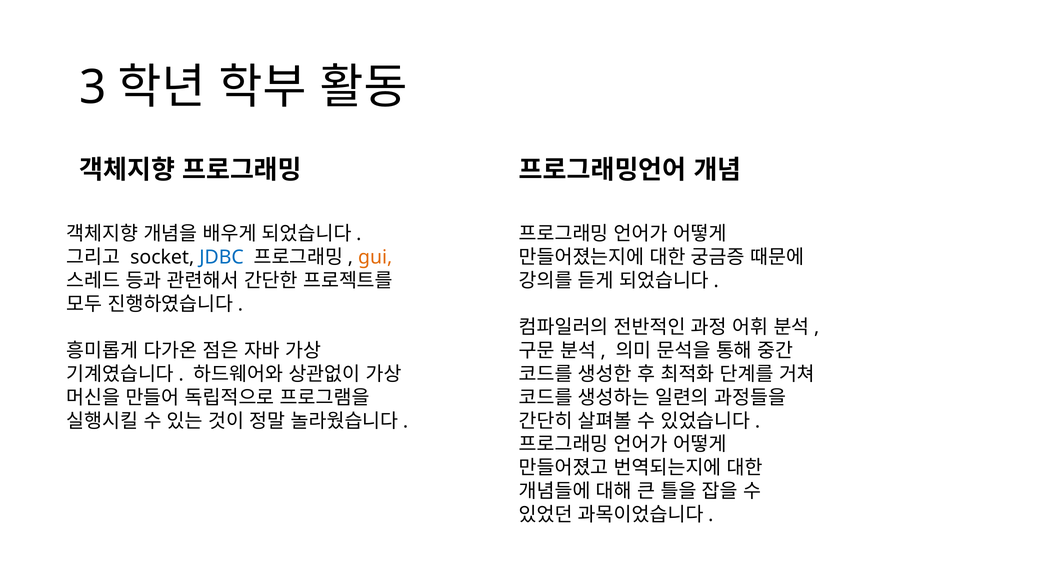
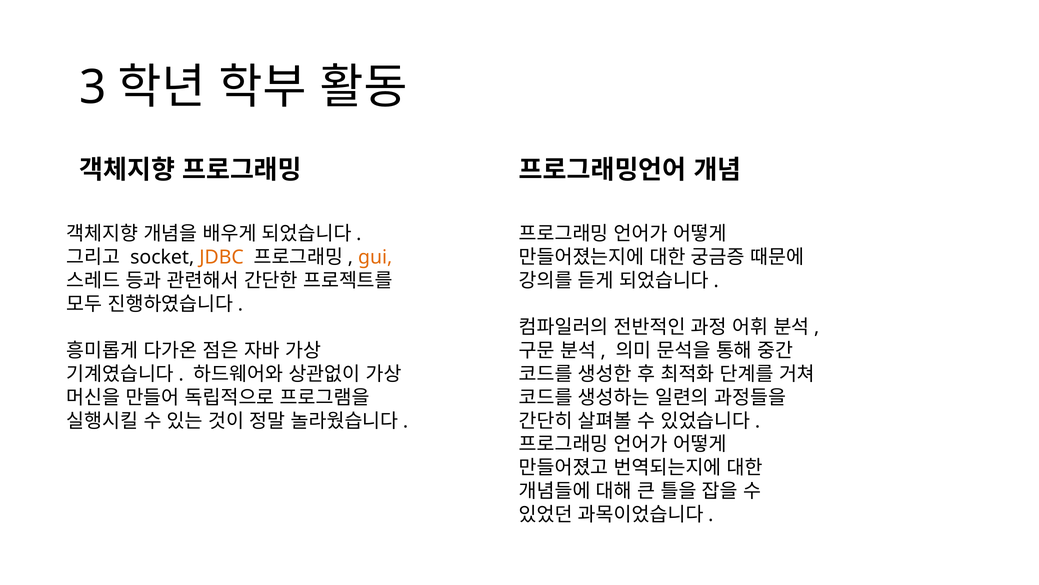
JDBC colour: blue -> orange
